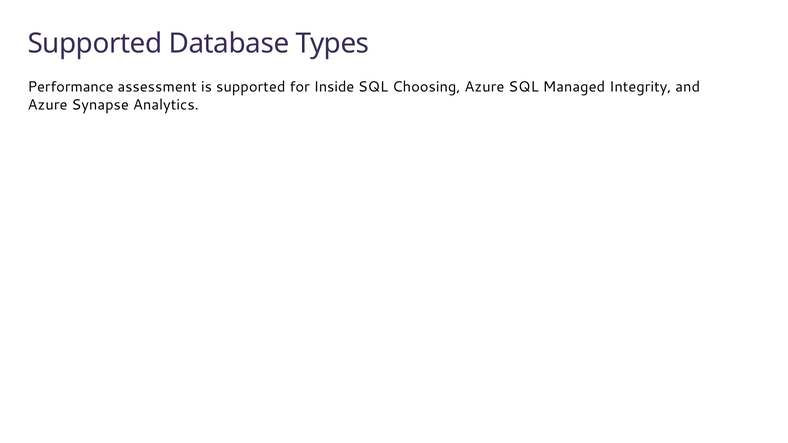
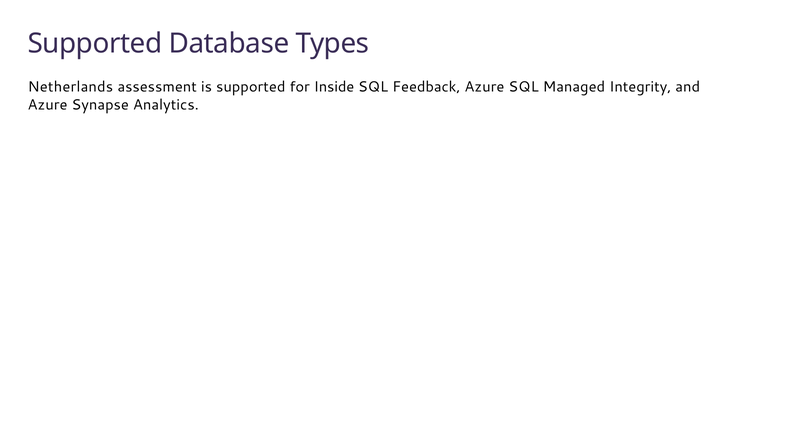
Performance: Performance -> Netherlands
Choosing: Choosing -> Feedback
